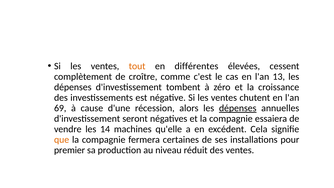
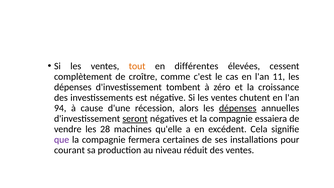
13: 13 -> 11
69: 69 -> 94
seront underline: none -> present
14: 14 -> 28
que colour: orange -> purple
premier: premier -> courant
